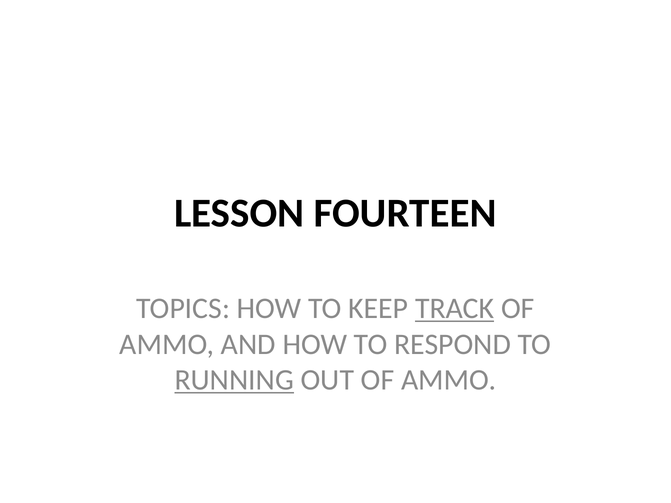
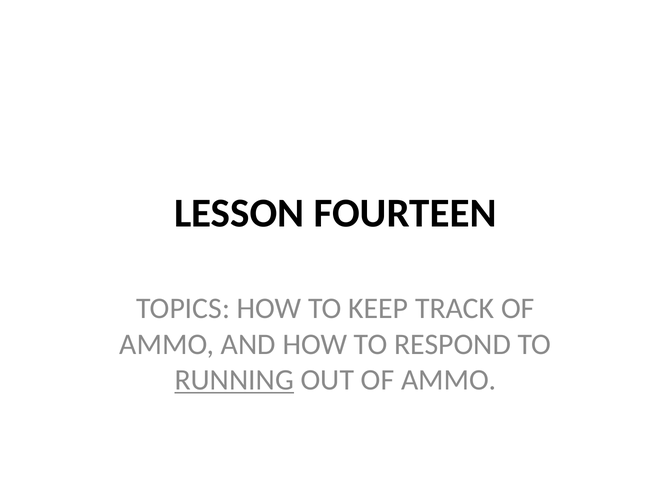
TRACK underline: present -> none
